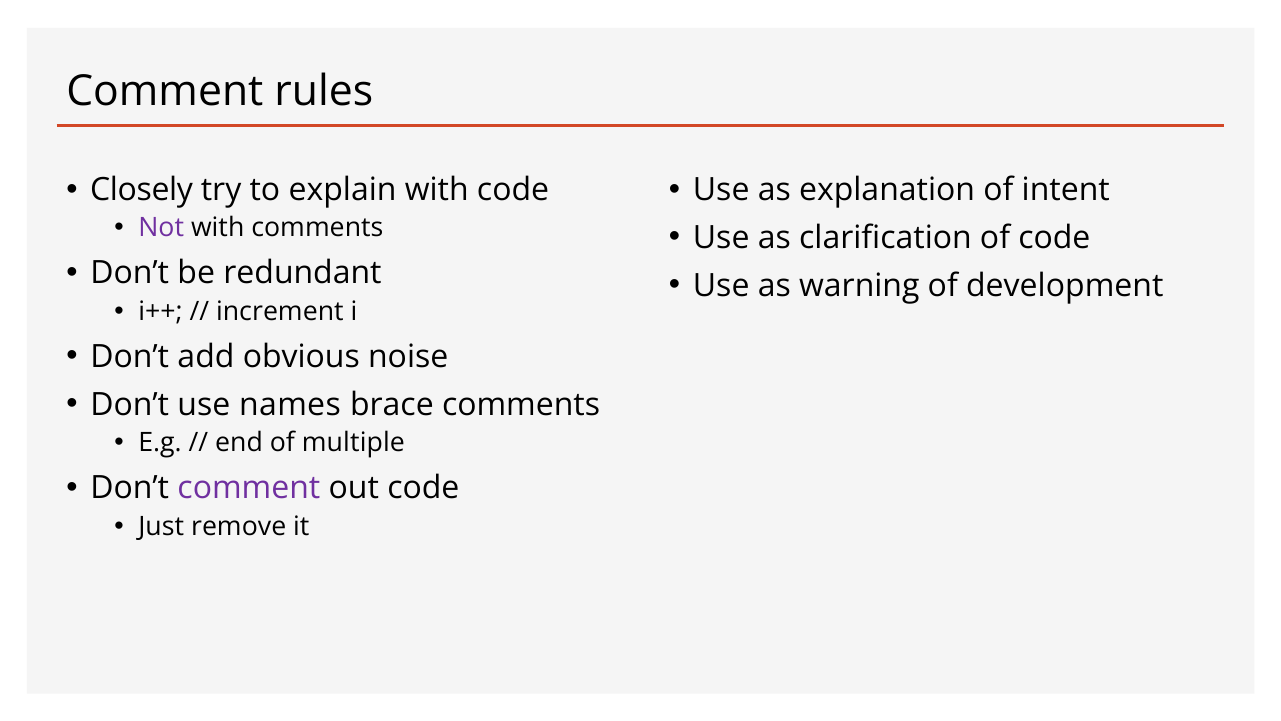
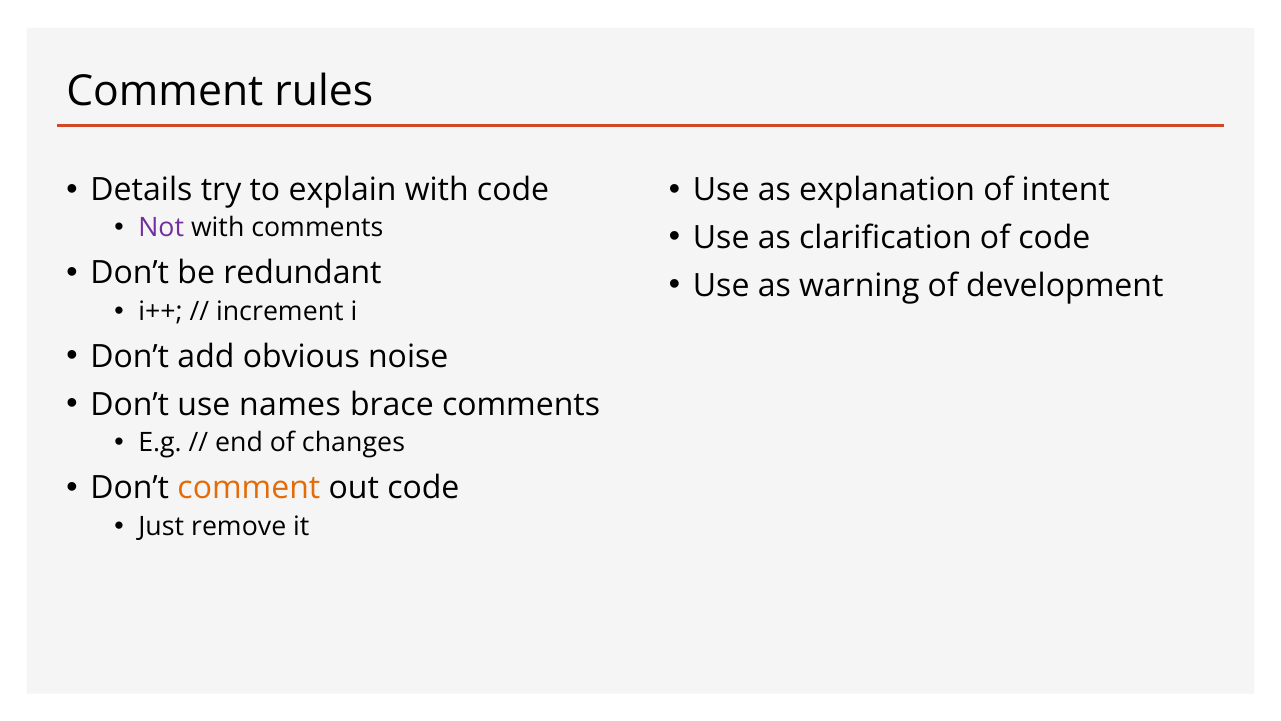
Closely: Closely -> Details
multiple: multiple -> changes
comment at (249, 488) colour: purple -> orange
